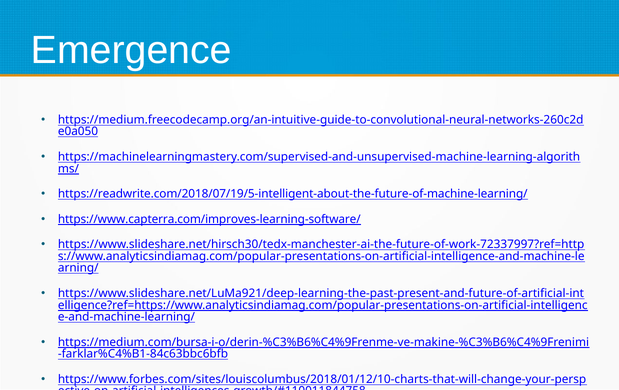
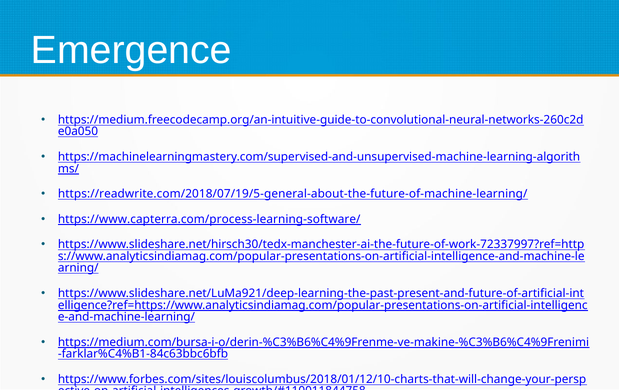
https://readwrite.com/2018/07/19/5-intelligent-about-the-future-of-machine-learning/: https://readwrite.com/2018/07/19/5-intelligent-about-the-future-of-machine-learning/ -> https://readwrite.com/2018/07/19/5-general-about-the-future-of-machine-learning/
https://www.capterra.com/improves-learning-software/: https://www.capterra.com/improves-learning-software/ -> https://www.capterra.com/process-learning-software/
